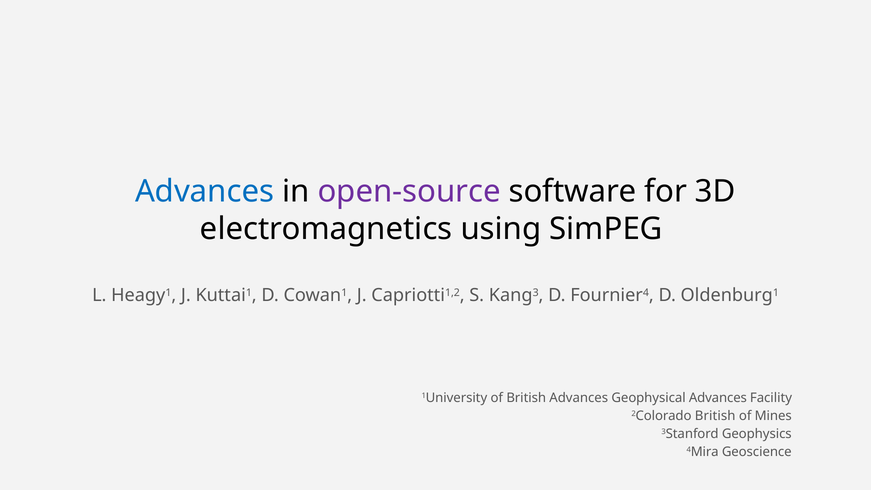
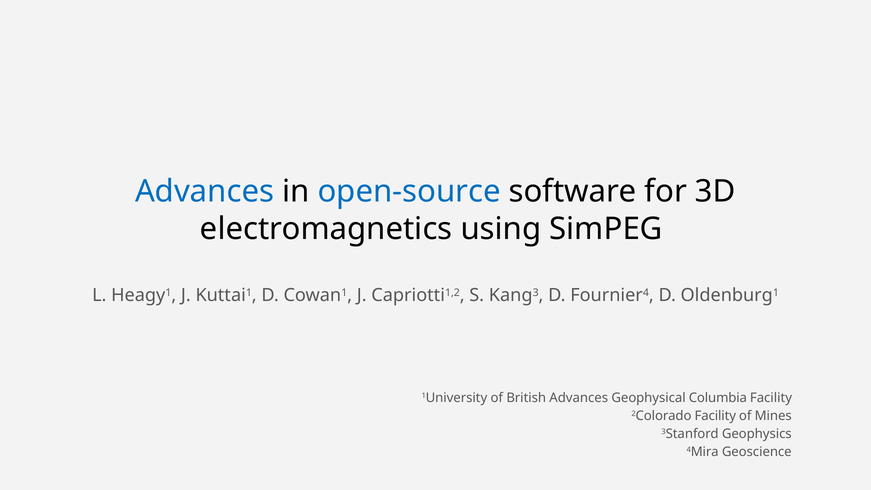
open-source colour: purple -> blue
Geophysical Advances: Advances -> Columbia
2Colorado British: British -> Facility
